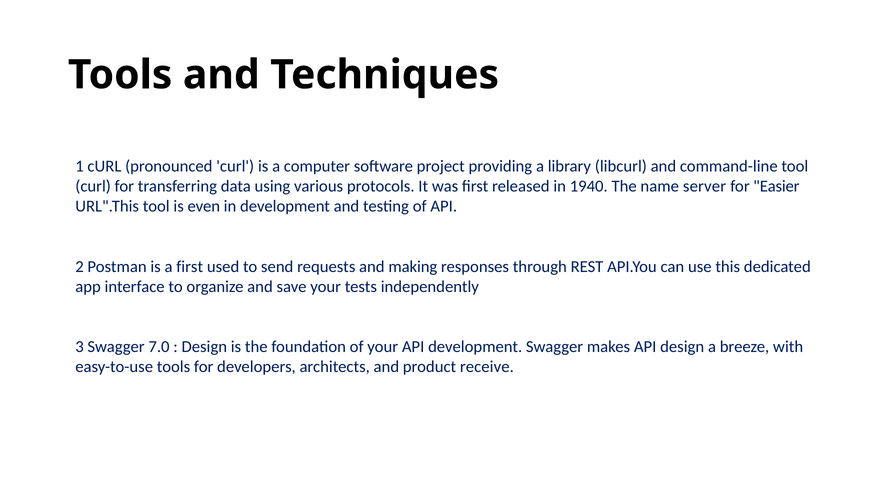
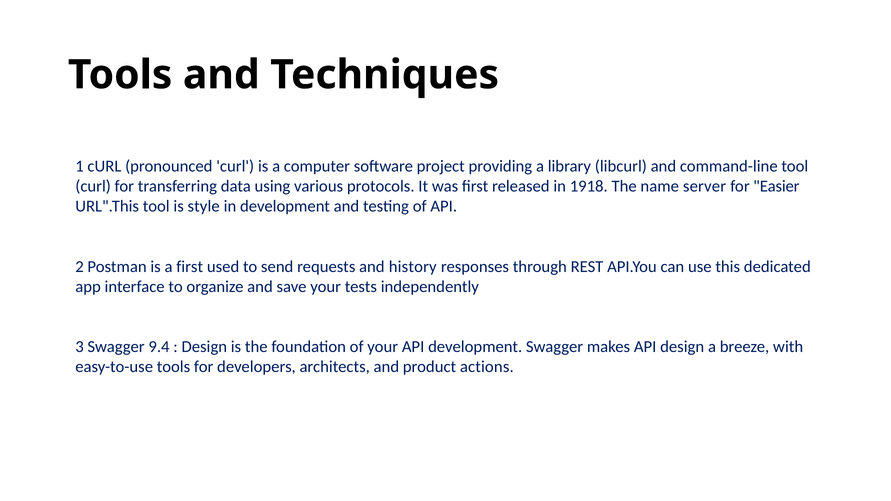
1940: 1940 -> 1918
even: even -> style
making: making -> history
7.0: 7.0 -> 9.4
receive: receive -> actions
